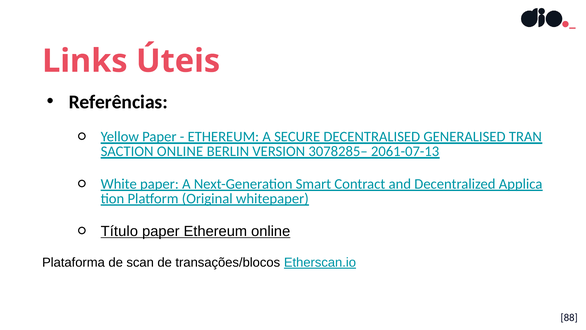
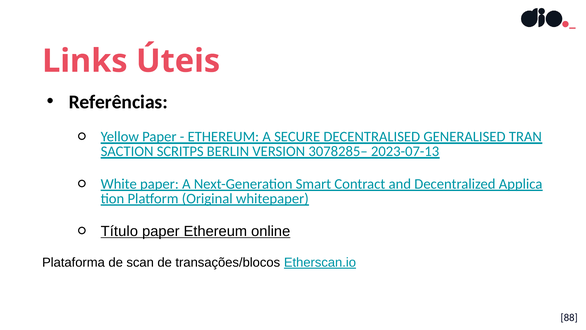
ONLINE at (180, 151): ONLINE -> SCRITPS
2061-07-13: 2061-07-13 -> 2023-07-13
